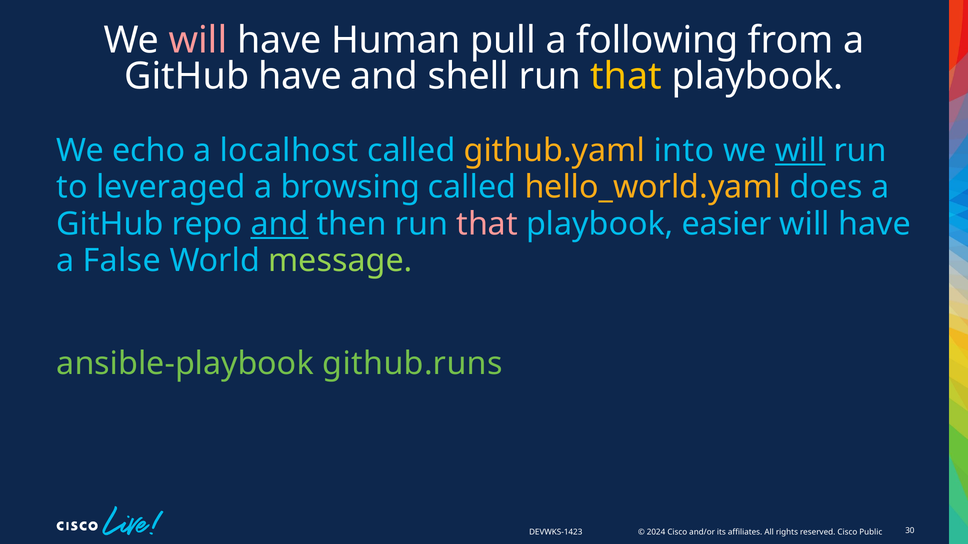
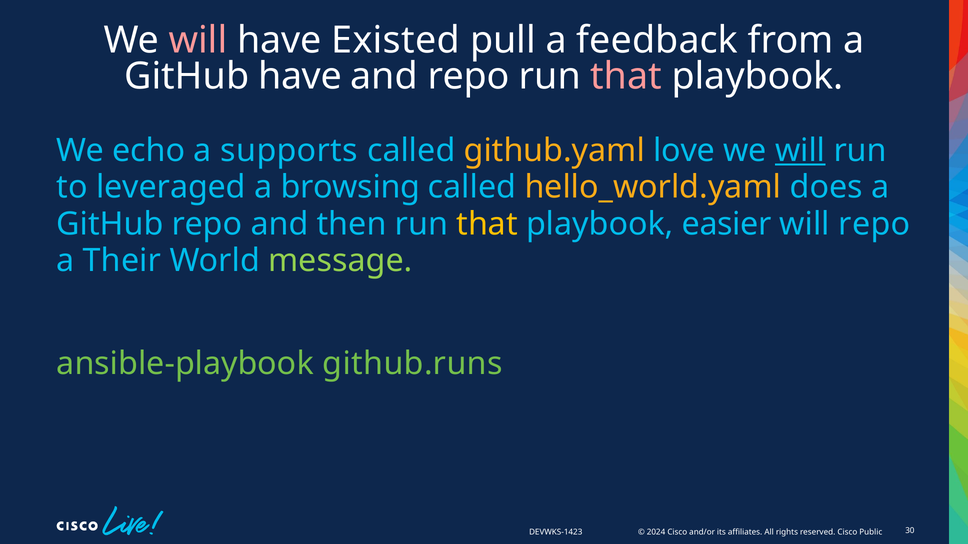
Human: Human -> Existed
following: following -> feedback
and shell: shell -> repo
that at (626, 76) colour: yellow -> pink
localhost: localhost -> supports
into: into -> love
and at (279, 224) underline: present -> none
that at (487, 224) colour: pink -> yellow
have at (874, 224): have -> repo
False: False -> Their
